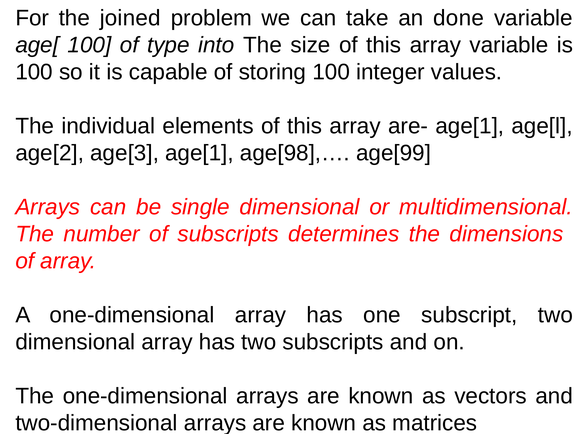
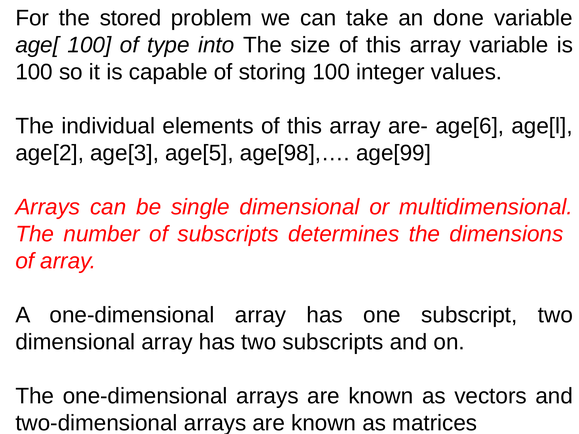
joined: joined -> stored
are- age[1: age[1 -> age[6
age[3 age[1: age[1 -> age[5
